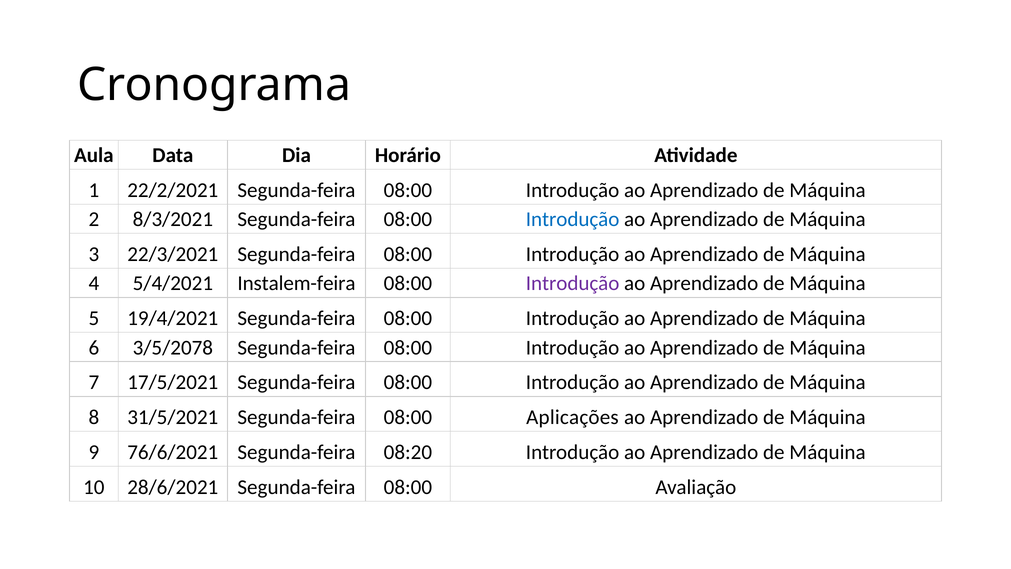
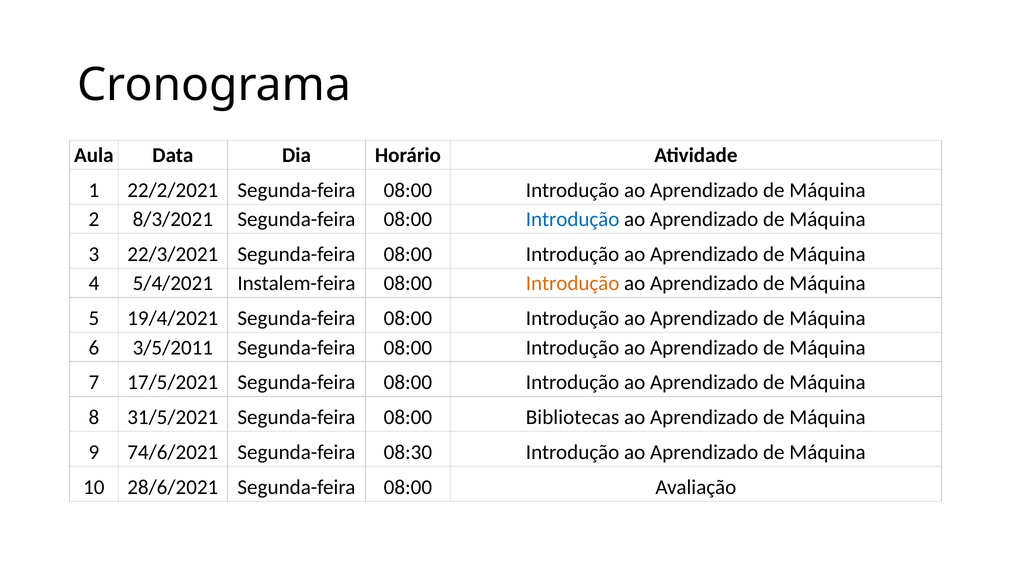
Introdução at (573, 283) colour: purple -> orange
3/5/2078: 3/5/2078 -> 3/5/2011
Aplicações: Aplicações -> Bibliotecas
76/6/2021: 76/6/2021 -> 74/6/2021
08:20: 08:20 -> 08:30
